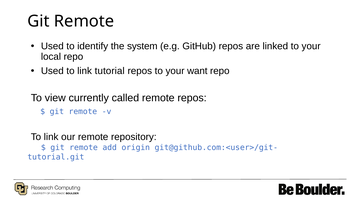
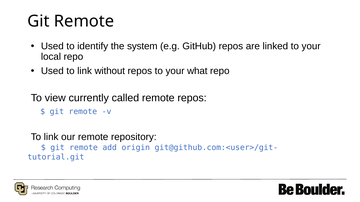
tutorial: tutorial -> without
want: want -> what
